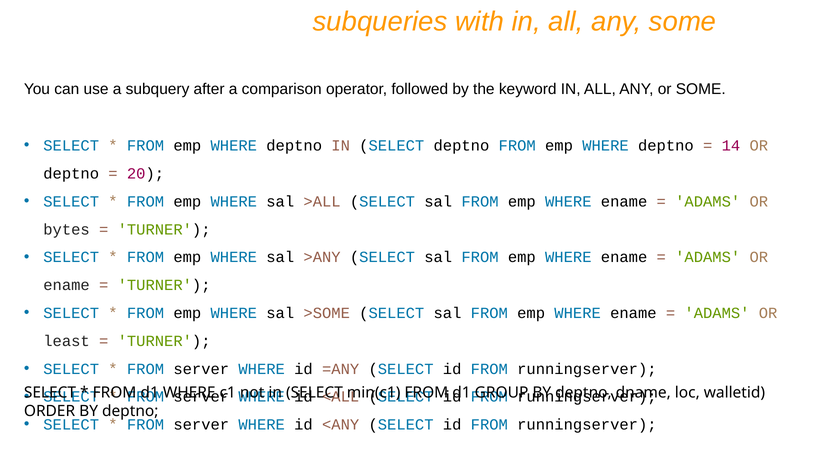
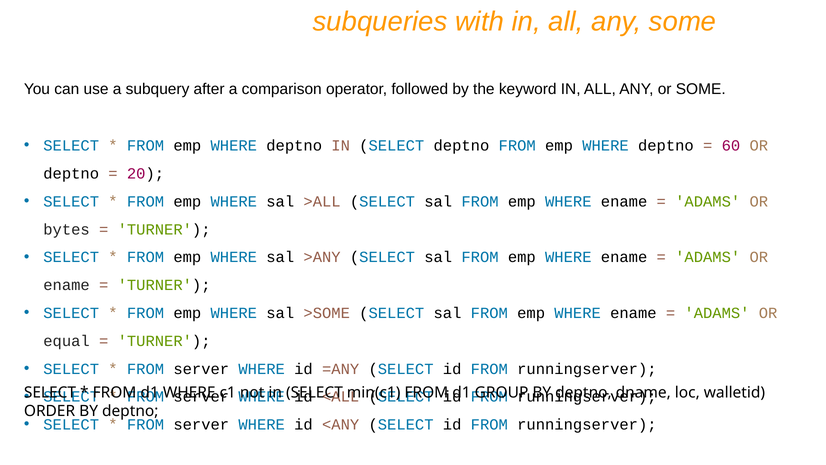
14: 14 -> 60
least: least -> equal
